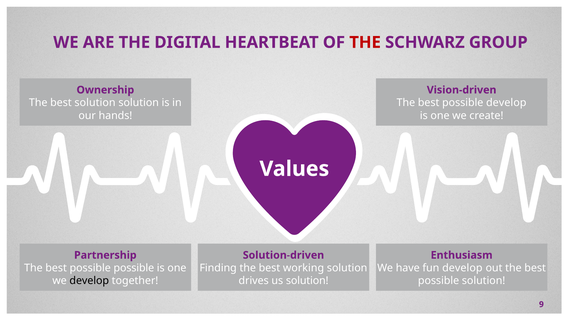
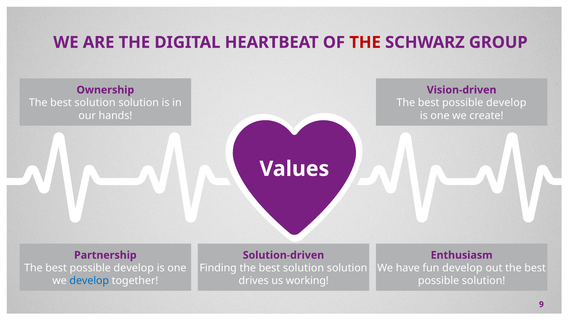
possible at (134, 268): possible -> develop
Finding the best working: working -> solution
develop at (89, 280) colour: black -> blue
us solution: solution -> working
